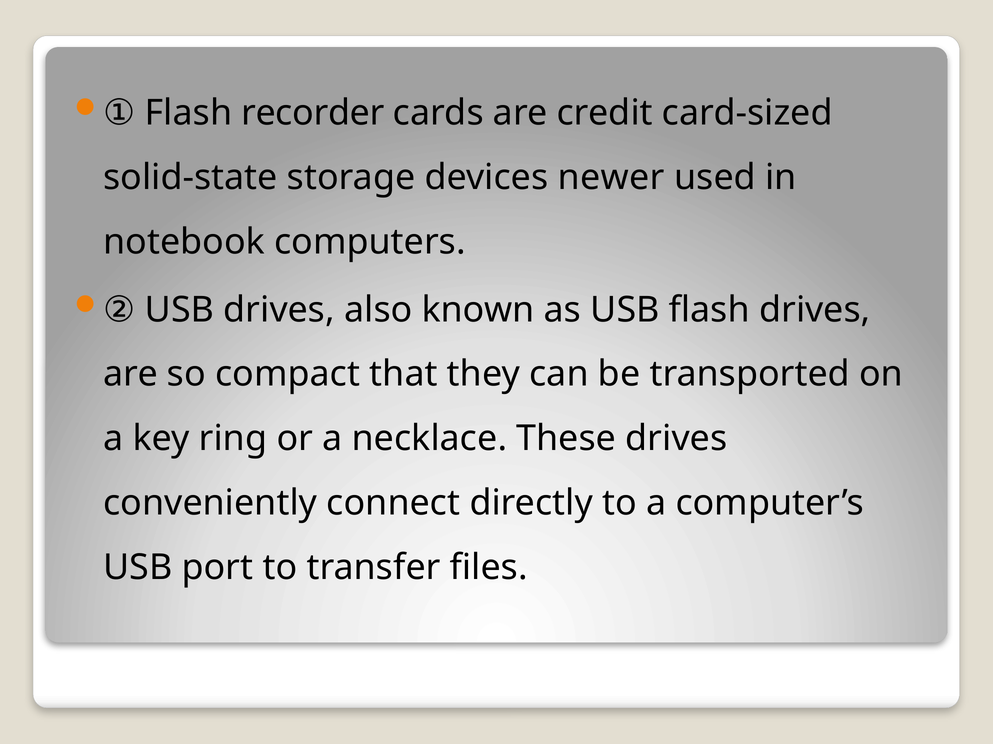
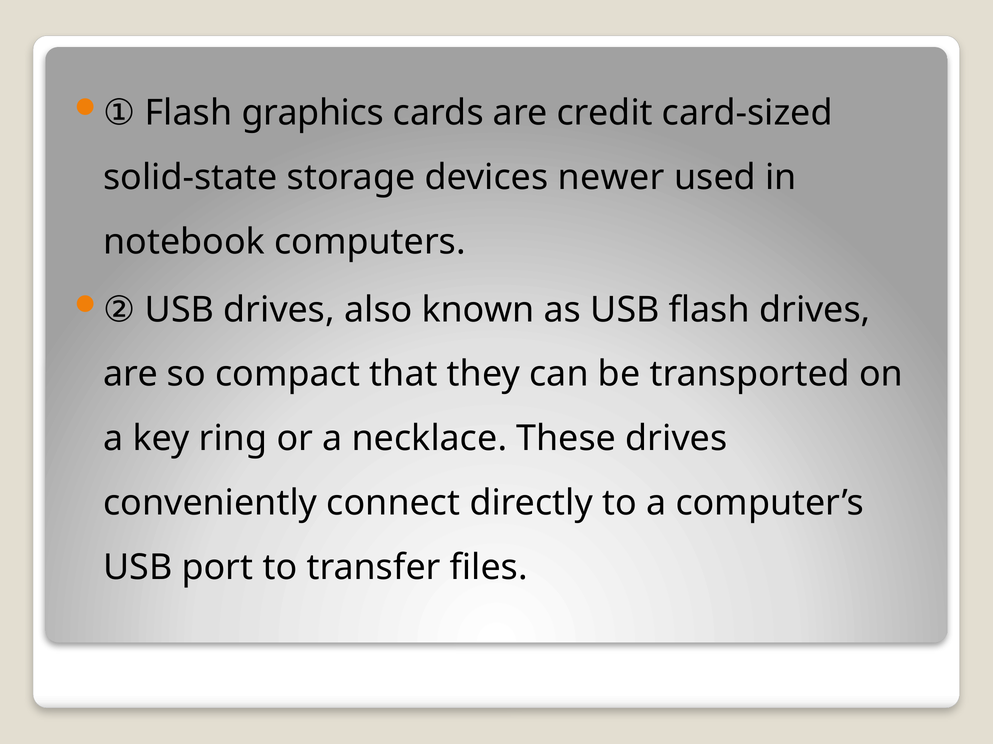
recorder: recorder -> graphics
